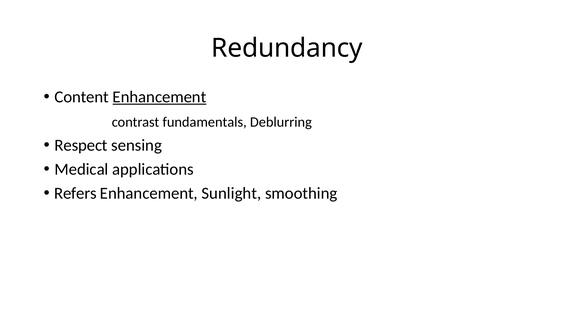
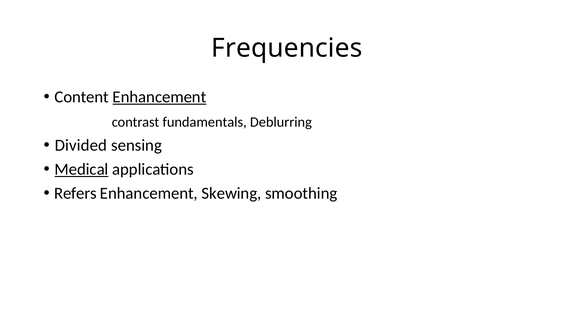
Redundancy: Redundancy -> Frequencies
Respect: Respect -> Divided
Medical underline: none -> present
Sunlight: Sunlight -> Skewing
